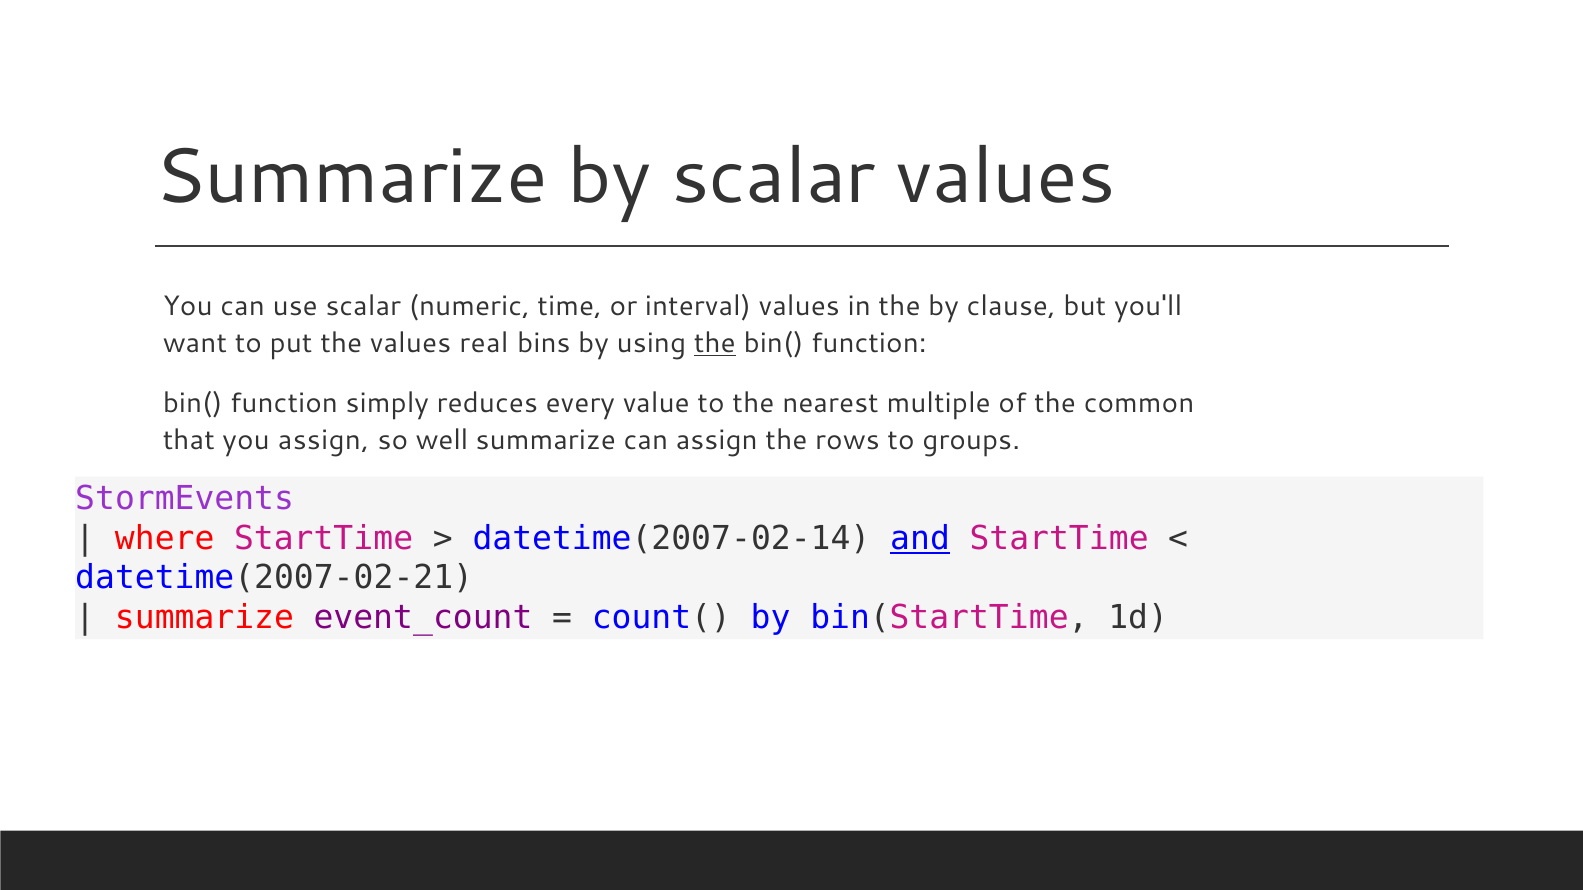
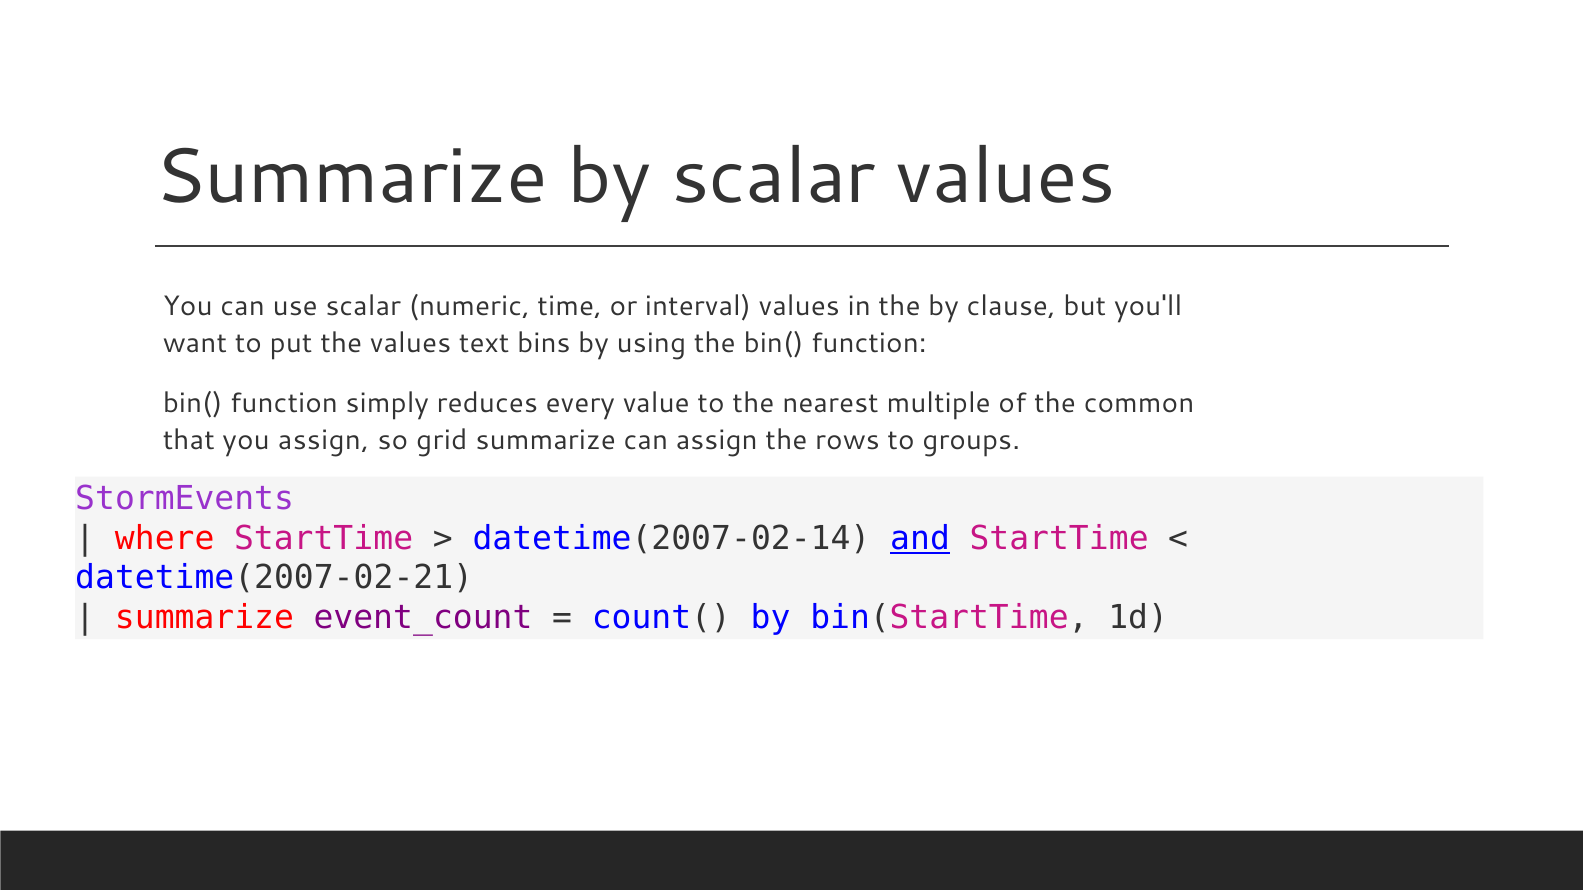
real: real -> text
the at (715, 344) underline: present -> none
well: well -> grid
